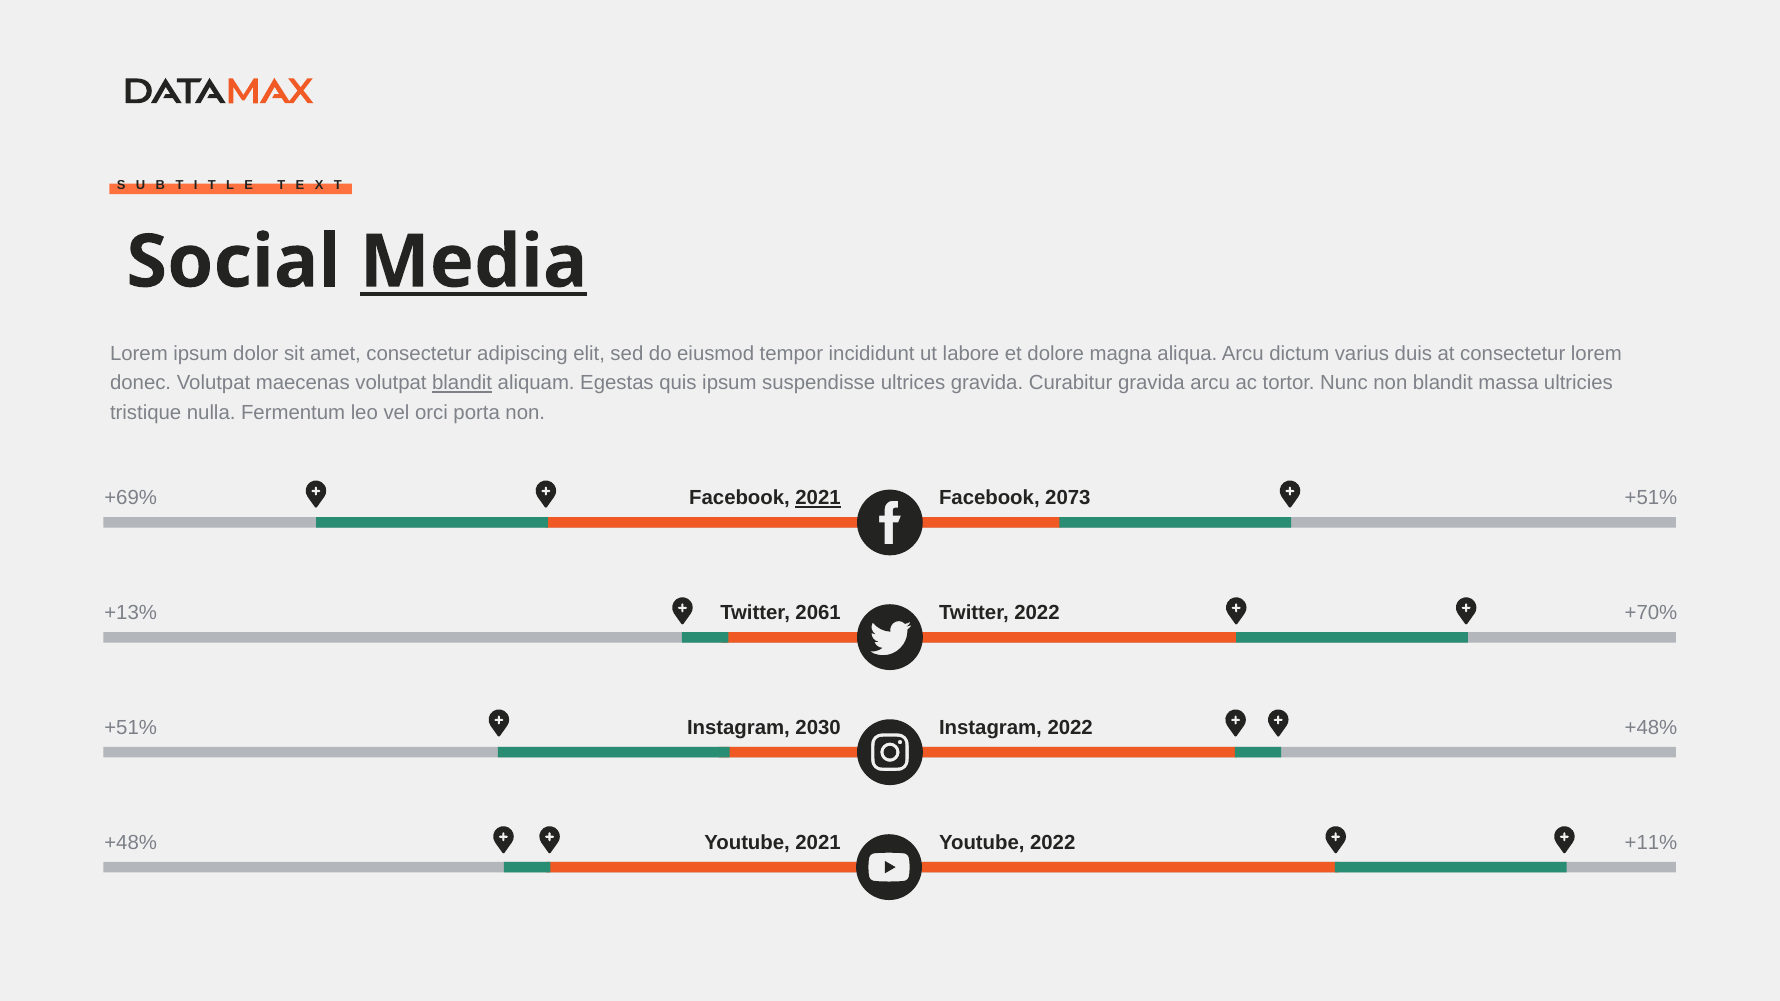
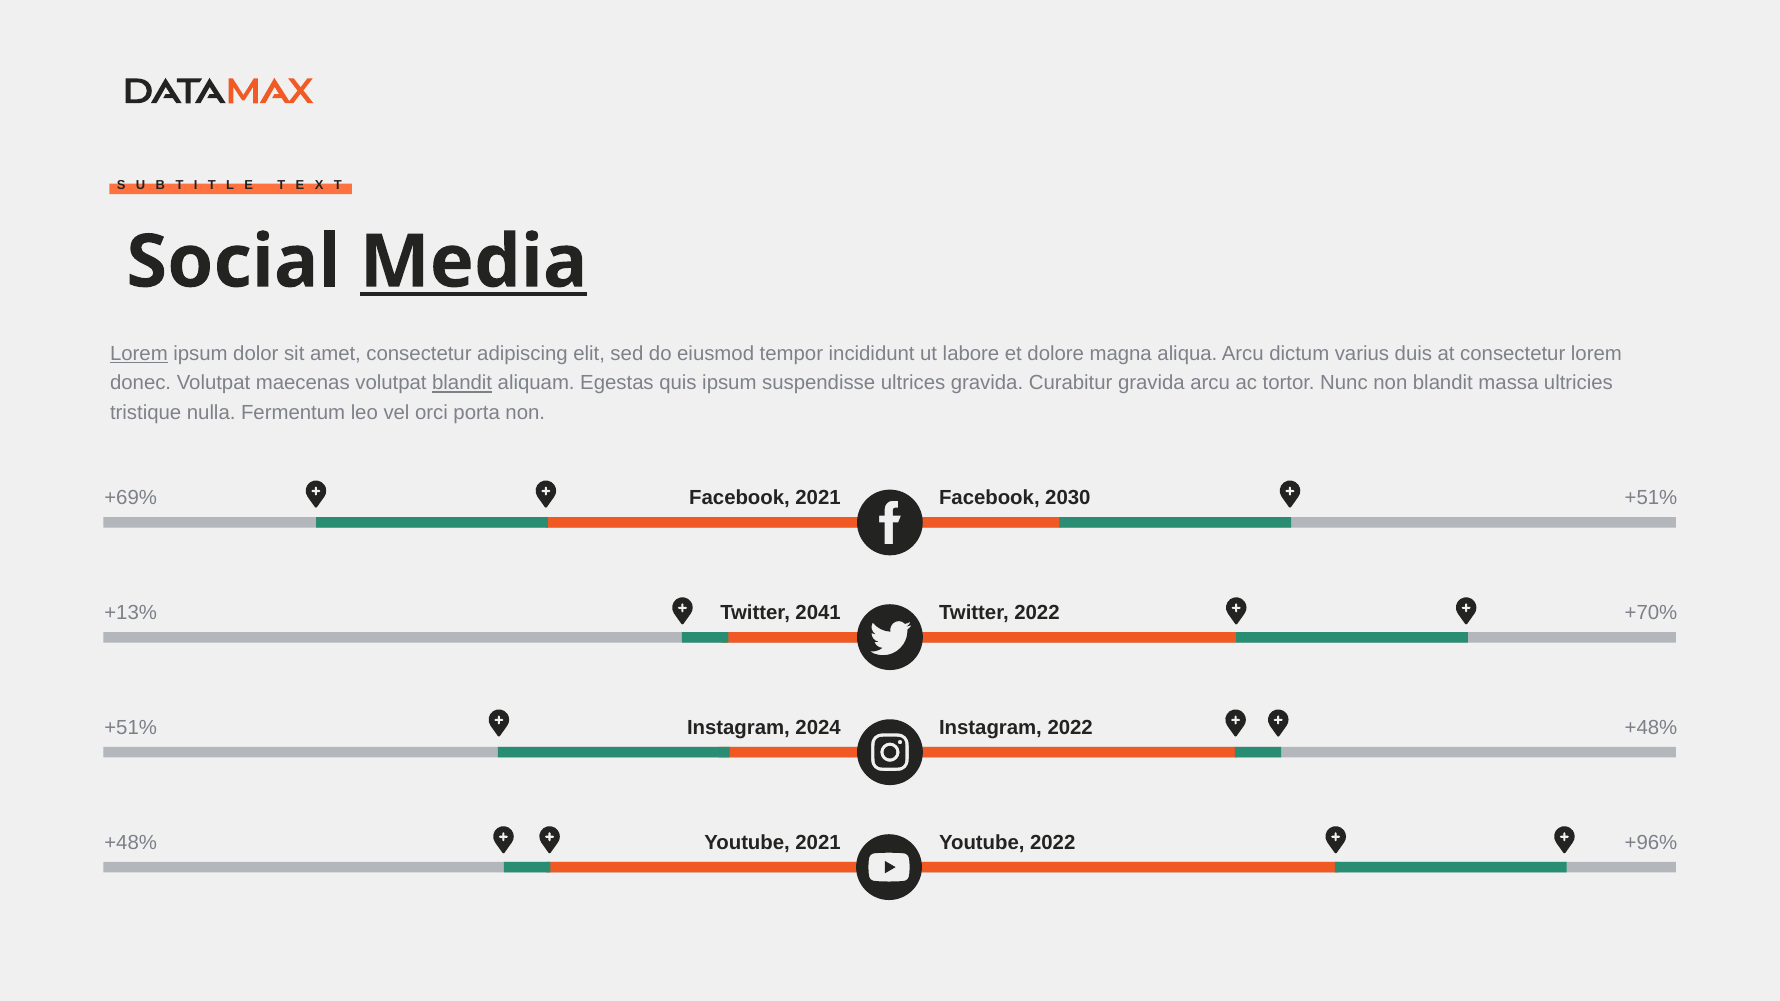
Lorem at (139, 354) underline: none -> present
2021 at (818, 498) underline: present -> none
2073: 2073 -> 2030
2061: 2061 -> 2041
2030: 2030 -> 2024
+11%: +11% -> +96%
